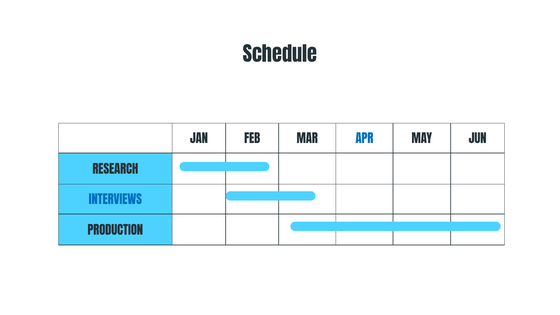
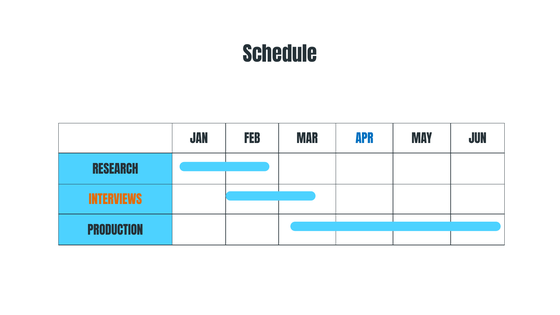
INTERVIEWS colour: blue -> orange
